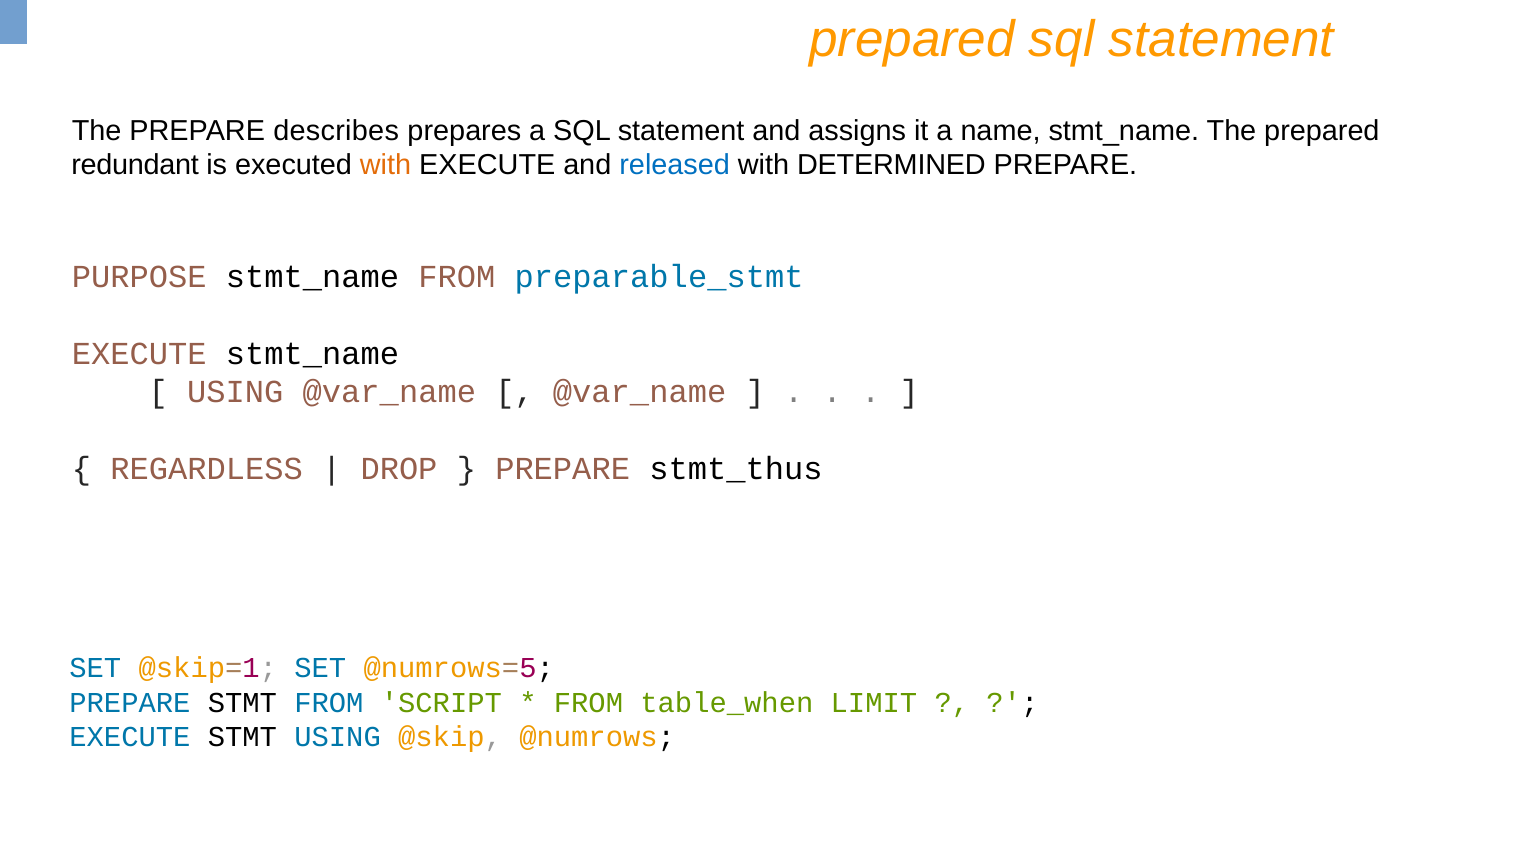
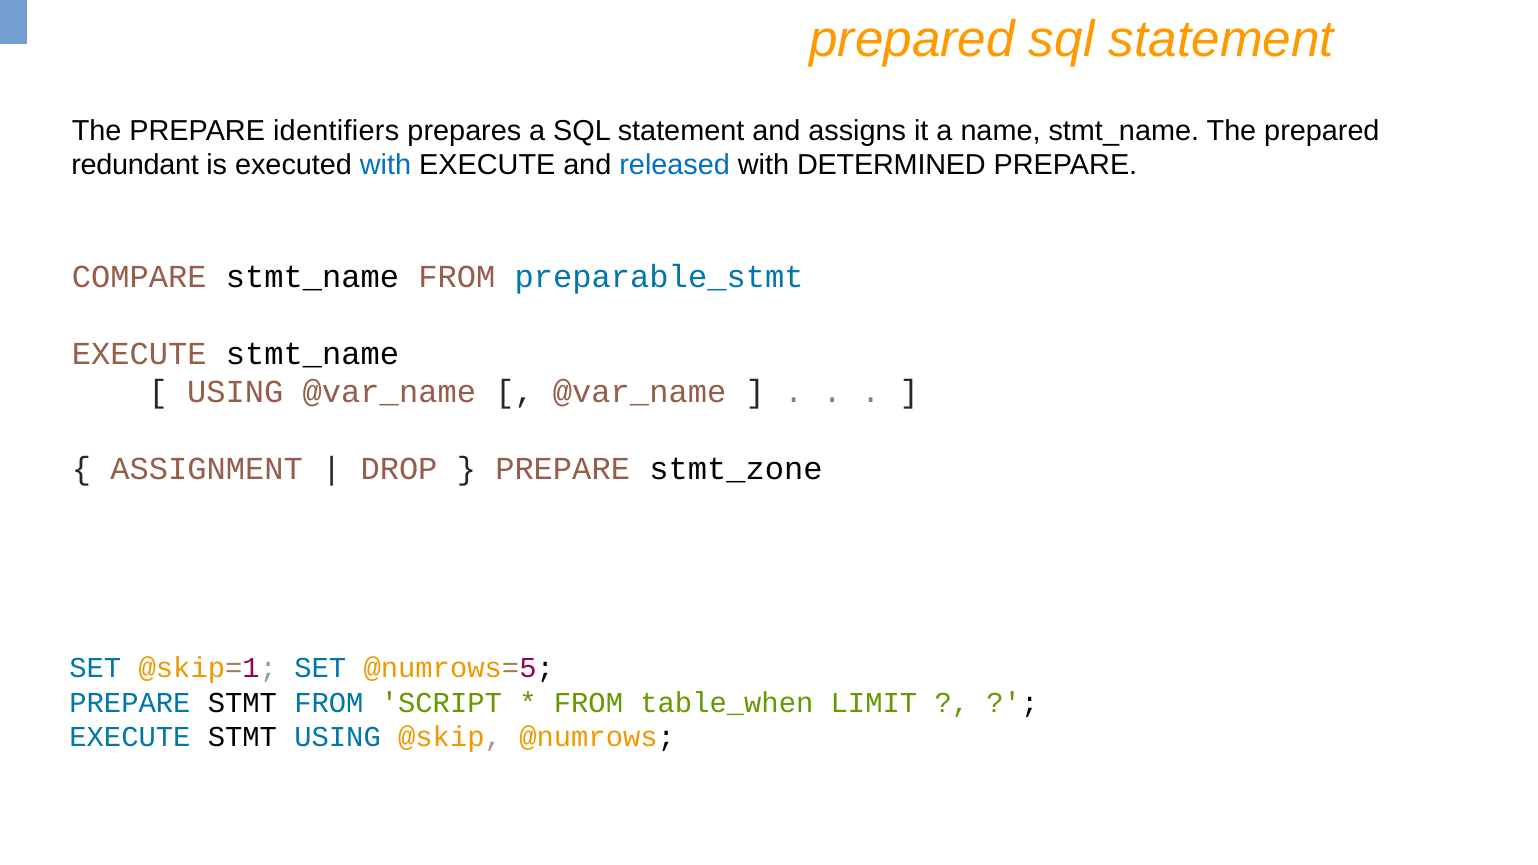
describes: describes -> identifiers
with at (386, 165) colour: orange -> blue
PURPOSE: PURPOSE -> COMPARE
REGARDLESS: REGARDLESS -> ASSIGNMENT
stmt_thus: stmt_thus -> stmt_zone
